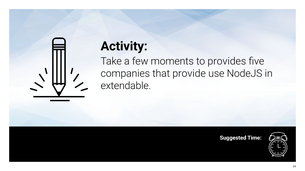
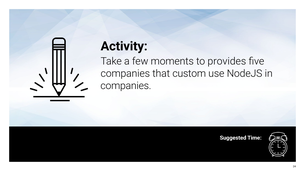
provide: provide -> custom
extendable at (126, 86): extendable -> companies
